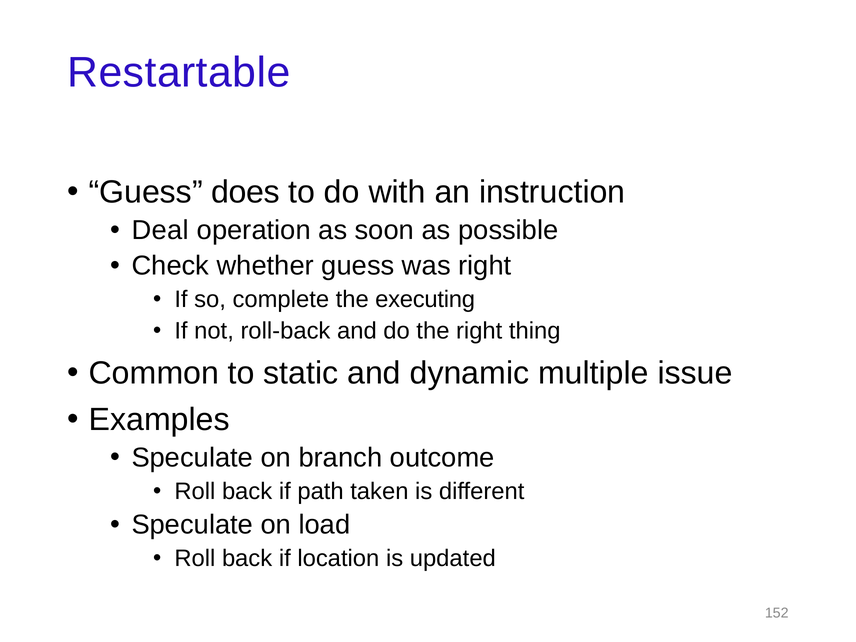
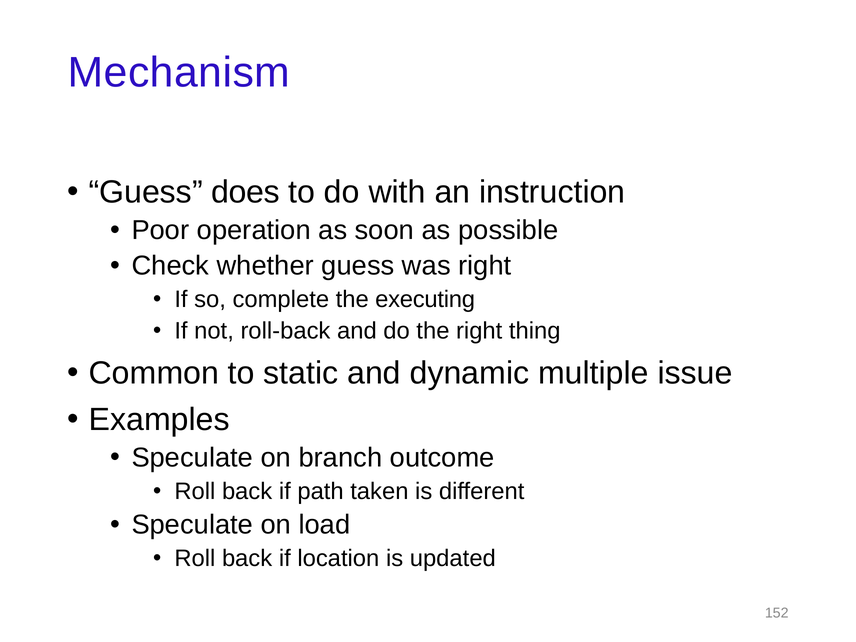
Restartable: Restartable -> Mechanism
Deal: Deal -> Poor
